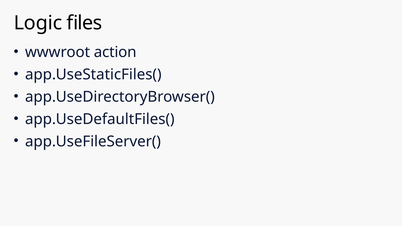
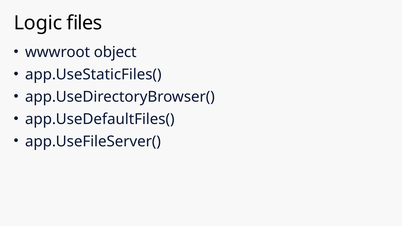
action: action -> object
